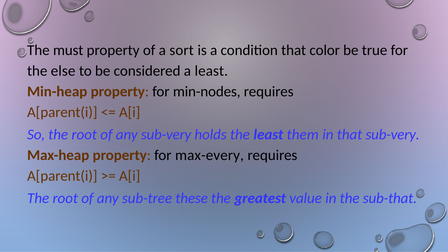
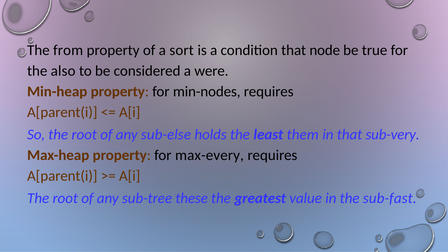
must: must -> from
color: color -> node
else: else -> also
a least: least -> were
any sub-very: sub-very -> sub-else
sub-that: sub-that -> sub-fast
